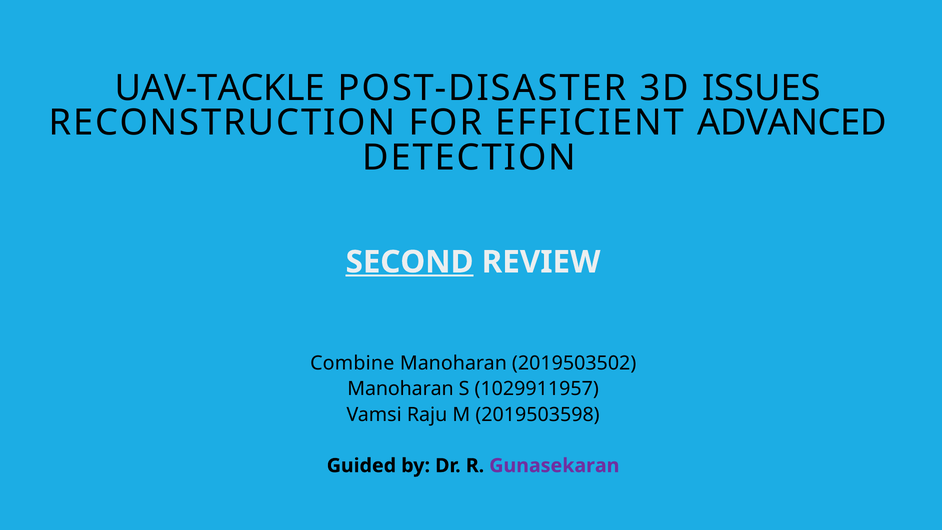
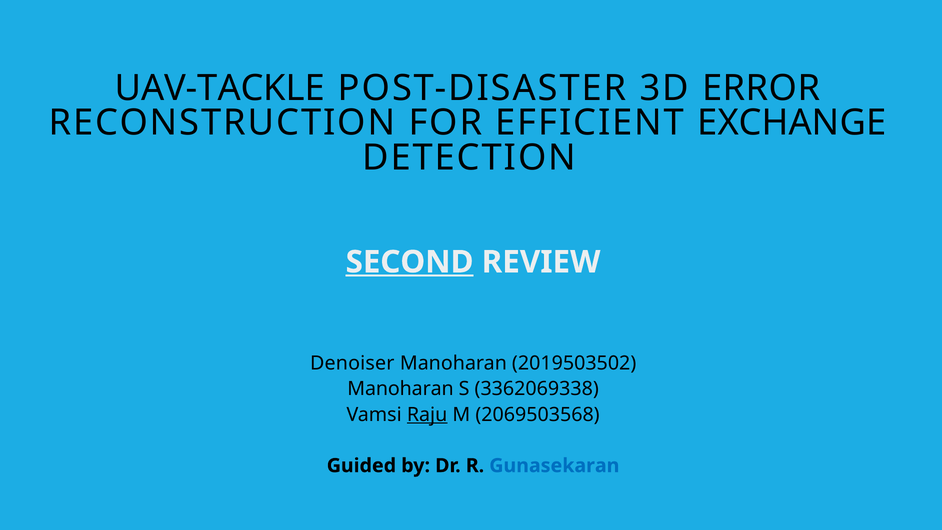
ISSUES: ISSUES -> ERROR
ADVANCED: ADVANCED -> EXCHANGE
Combine: Combine -> Denoiser
1029911957: 1029911957 -> 3362069338
Raju underline: none -> present
2019503598: 2019503598 -> 2069503568
Gunasekaran colour: purple -> blue
